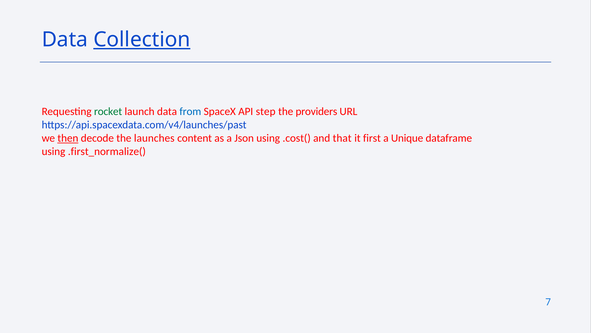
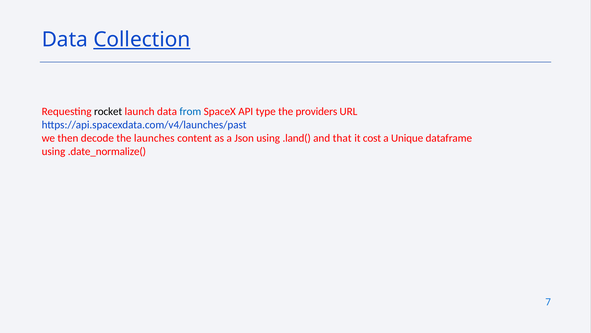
rocket colour: green -> black
step: step -> type
then underline: present -> none
.cost(: .cost( -> .land(
first: first -> cost
.first_normalize(: .first_normalize( -> .date_normalize(
